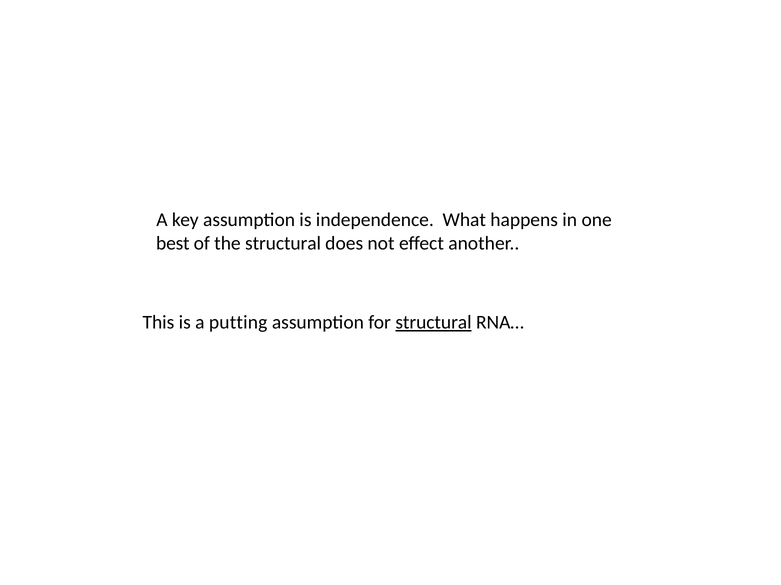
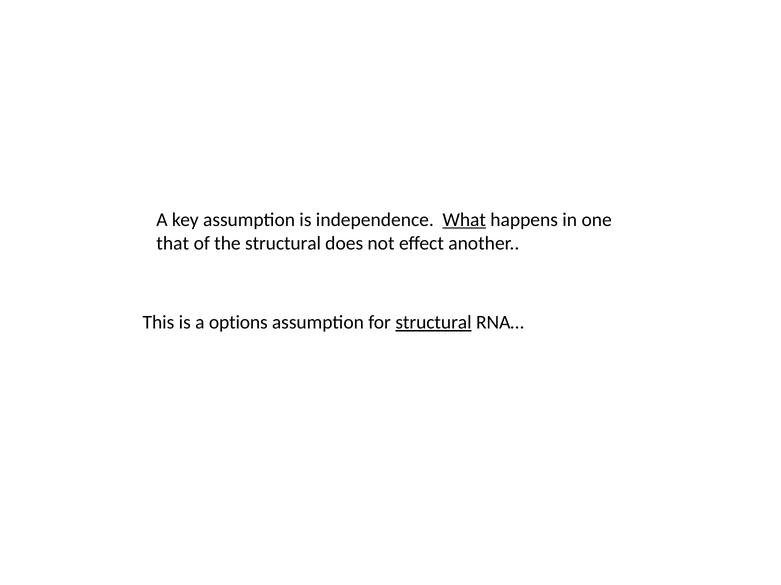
What underline: none -> present
best: best -> that
putting: putting -> options
